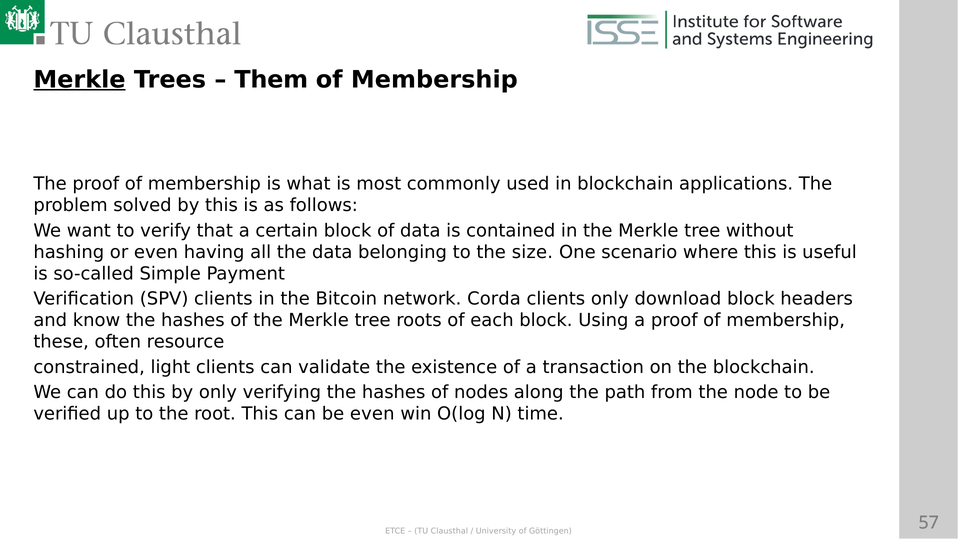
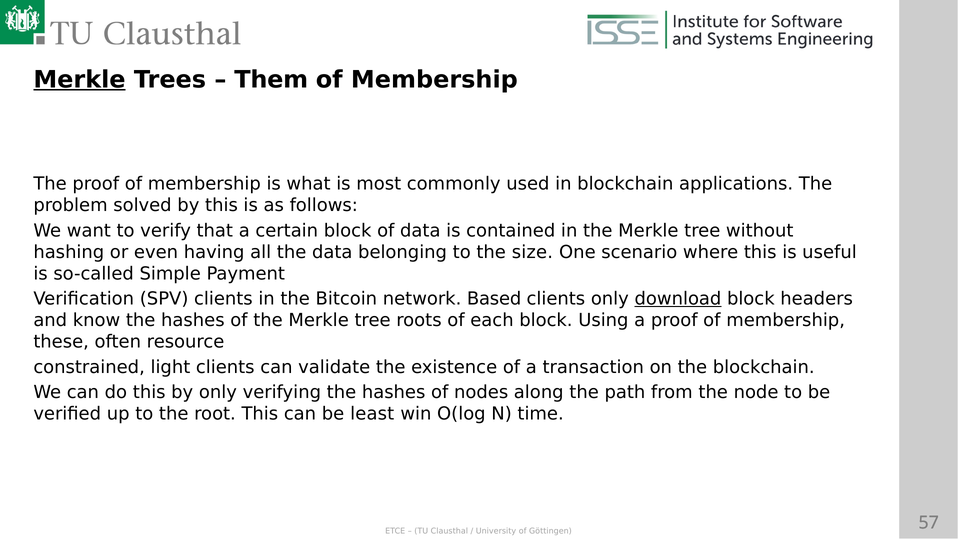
Corda: Corda -> Based
download underline: none -> present
be even: even -> least
